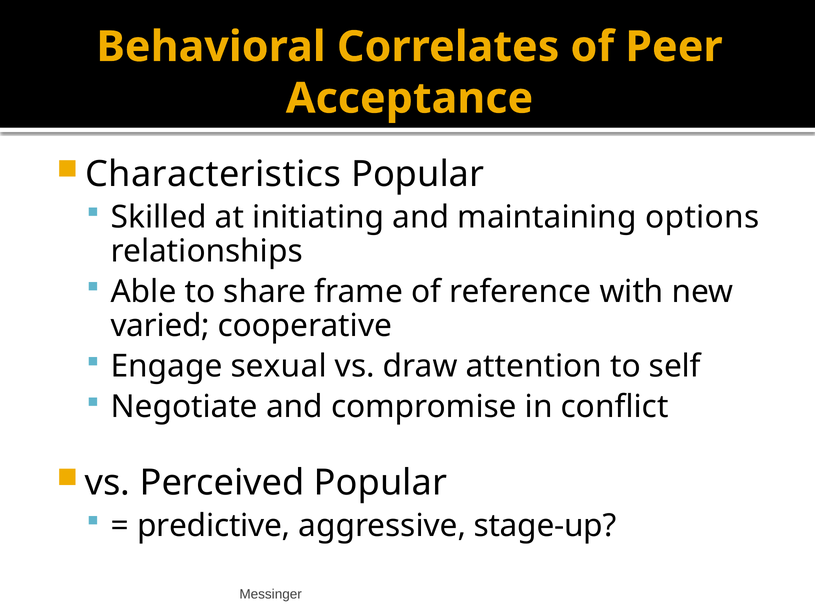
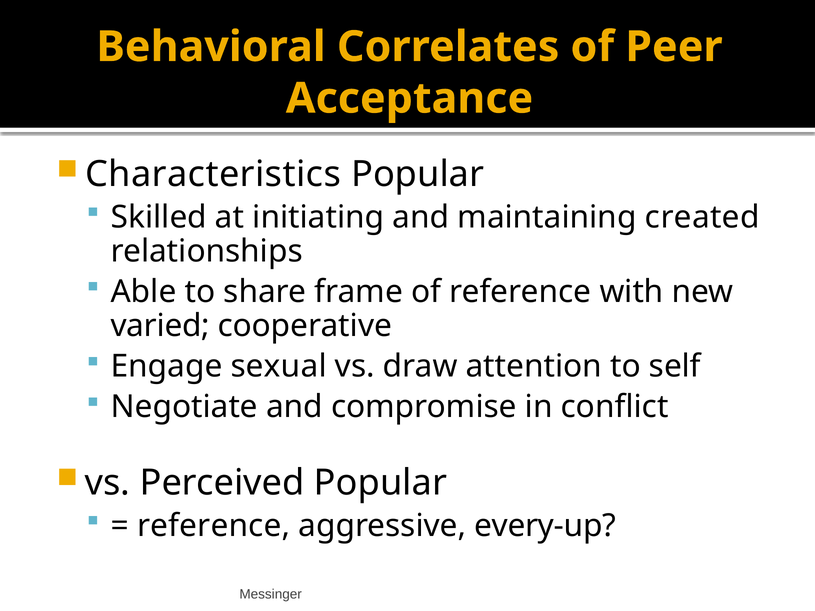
options: options -> created
predictive at (214, 526): predictive -> reference
stage-up: stage-up -> every-up
